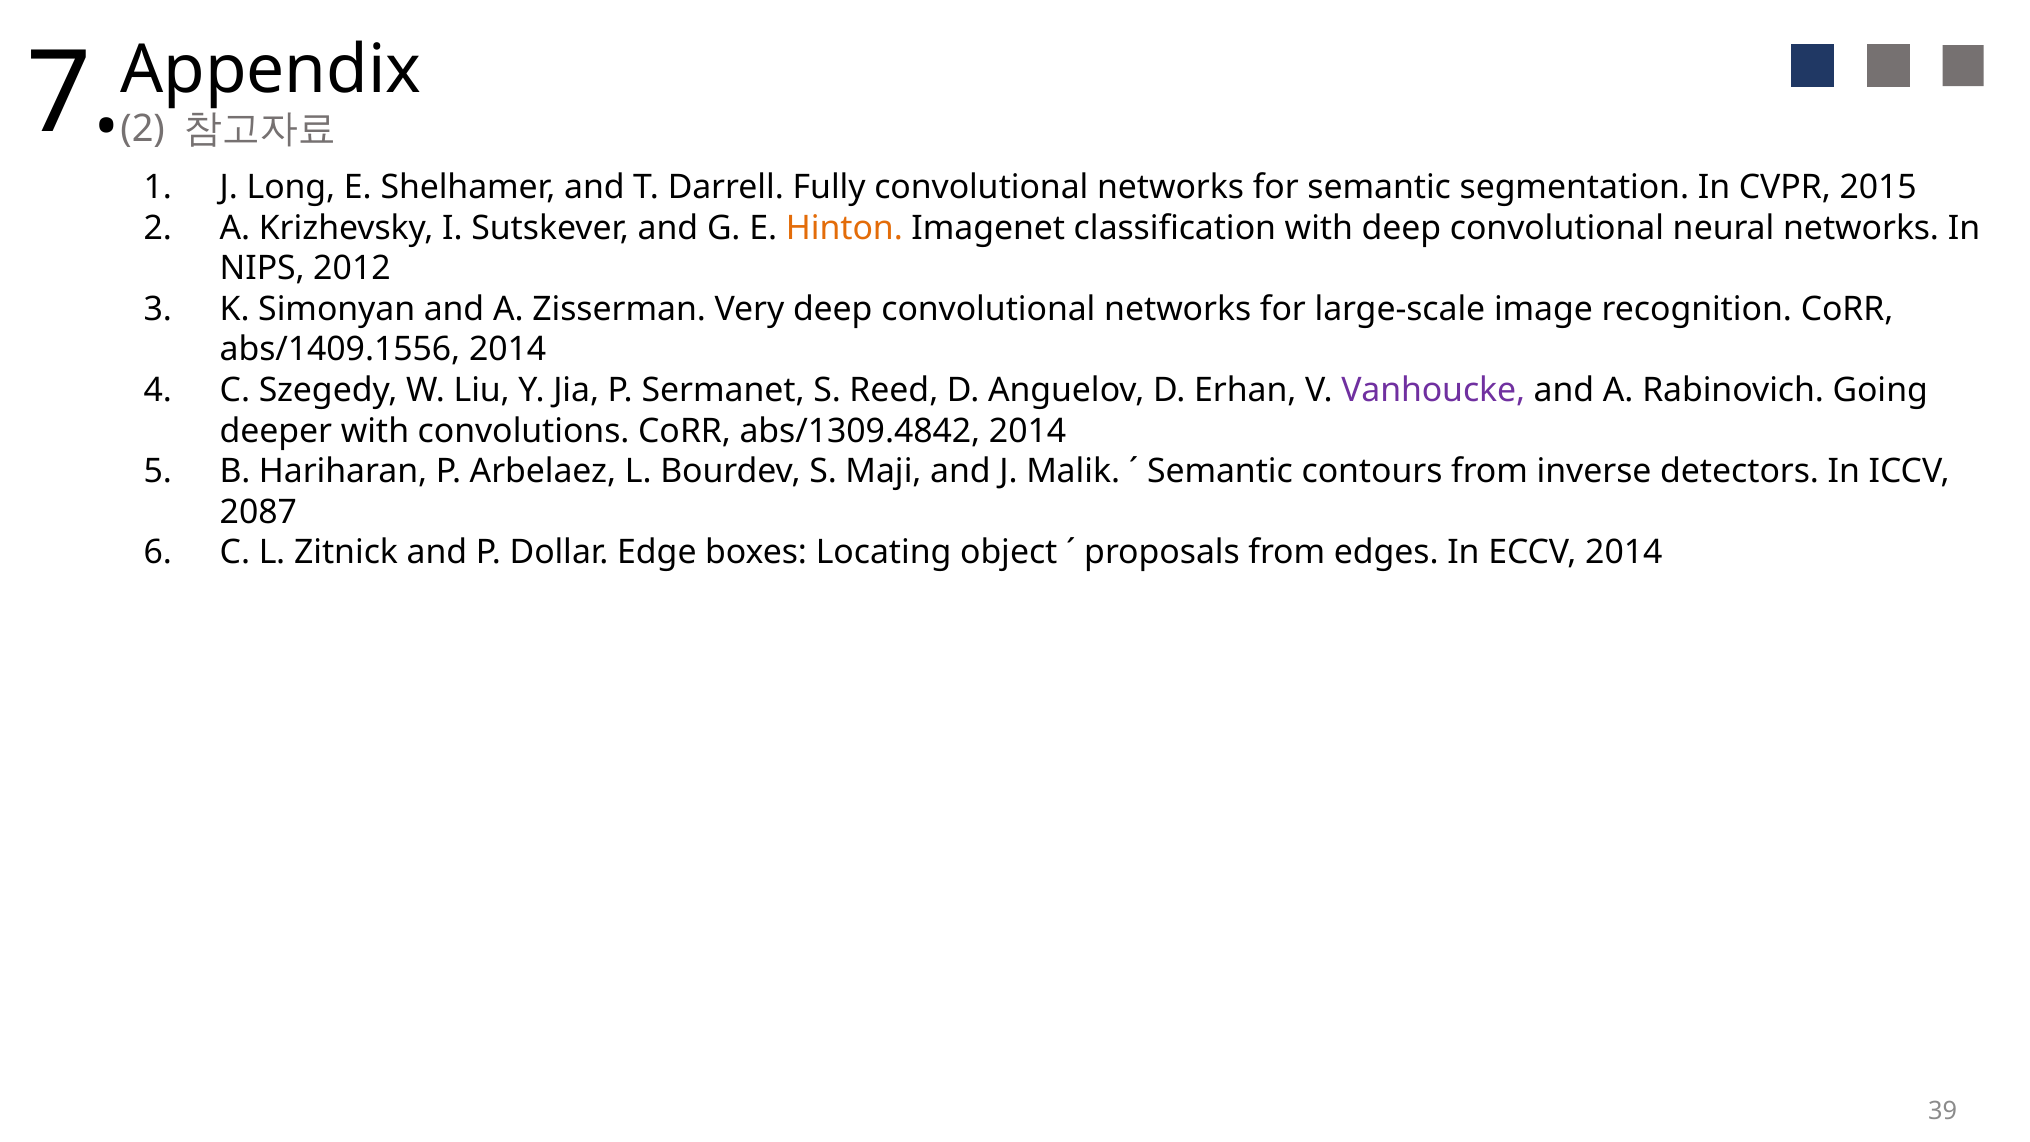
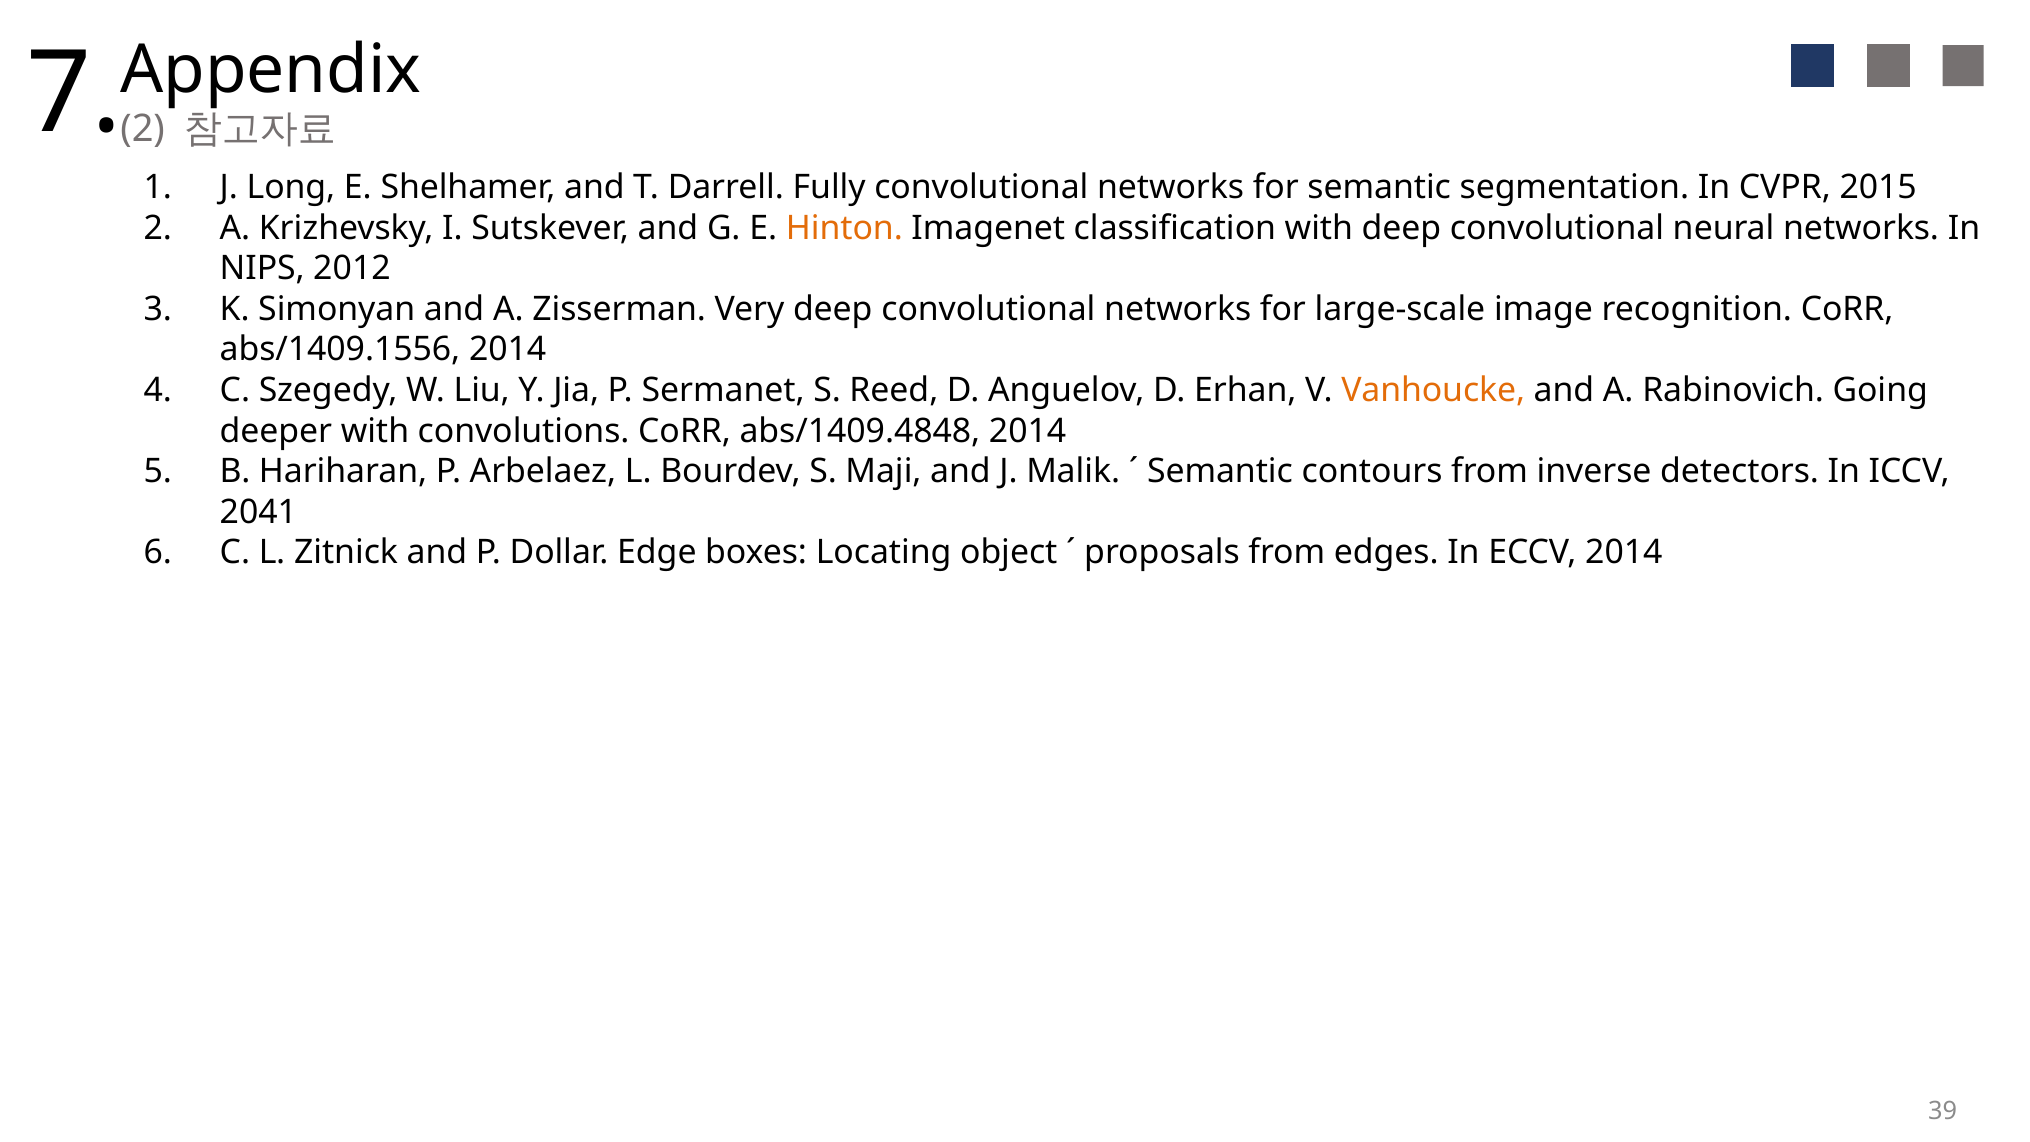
Vanhoucke colour: purple -> orange
abs/1309.4842: abs/1309.4842 -> abs/1409.4848
2087: 2087 -> 2041
